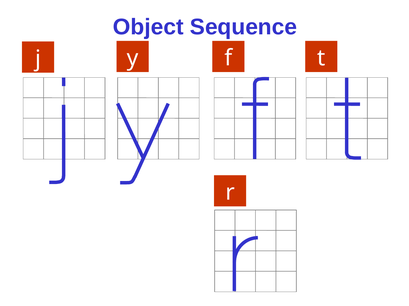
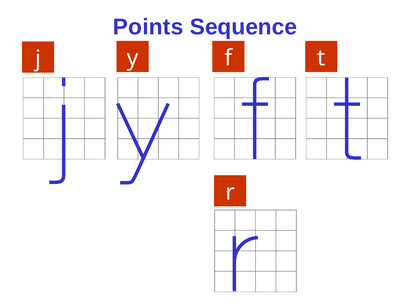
Object: Object -> Points
